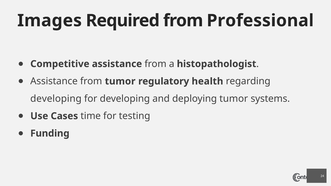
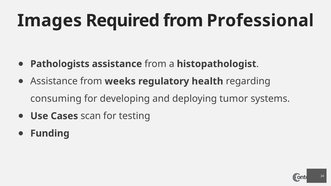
Competitive: Competitive -> Pathologists
from tumor: tumor -> weeks
developing at (56, 99): developing -> consuming
time: time -> scan
